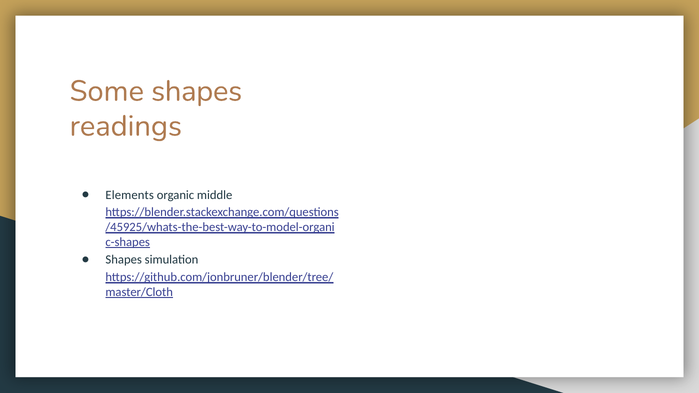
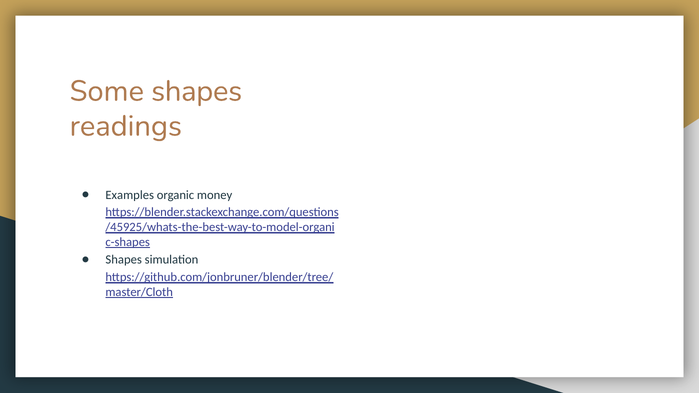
Elements: Elements -> Examples
middle: middle -> money
